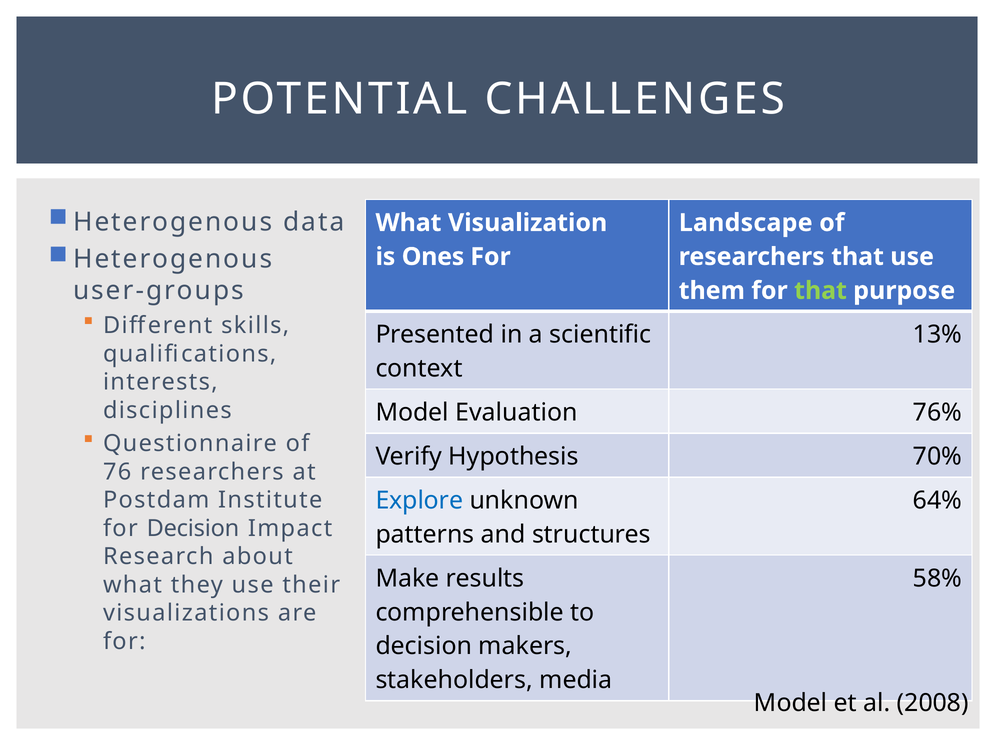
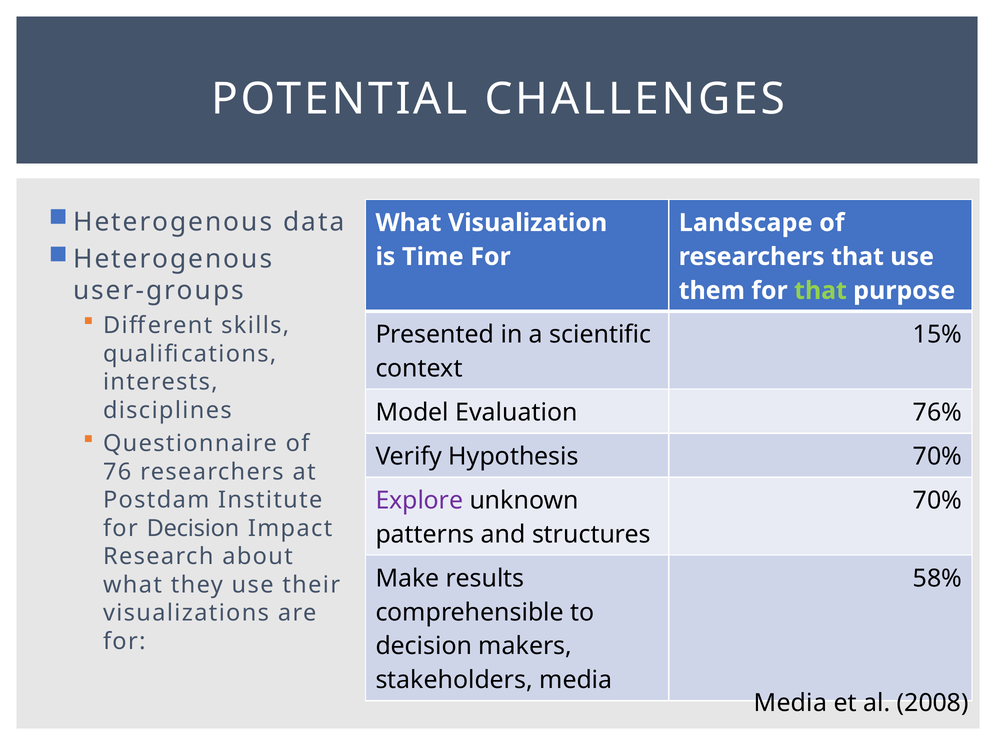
Ones: Ones -> Time
13%: 13% -> 15%
Explore colour: blue -> purple
64% at (937, 500): 64% -> 70%
Model at (791, 703): Model -> Media
